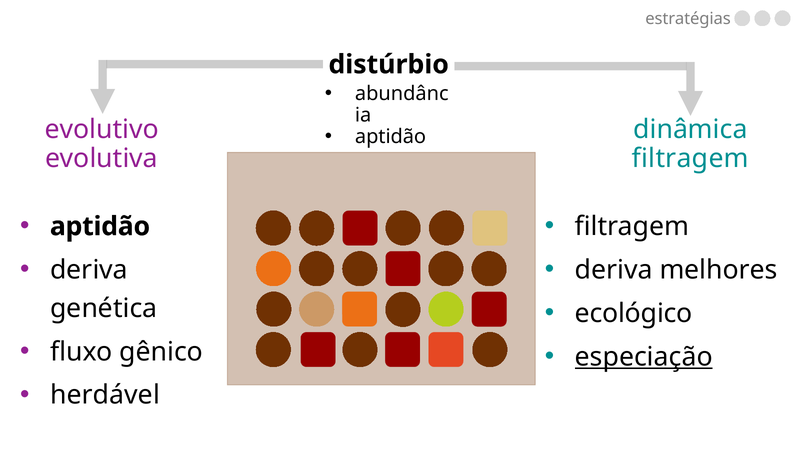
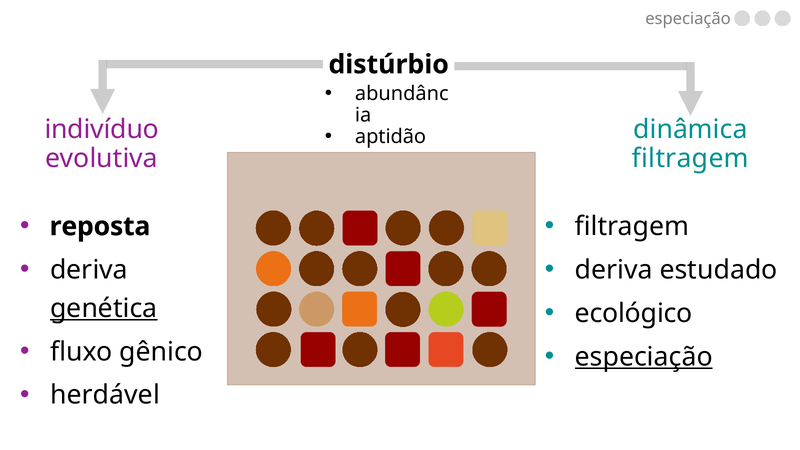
estratégias at (688, 19): estratégias -> especiação
evolutivo: evolutivo -> indivíduo
aptidão at (100, 226): aptidão -> reposta
melhores: melhores -> estudado
genética underline: none -> present
